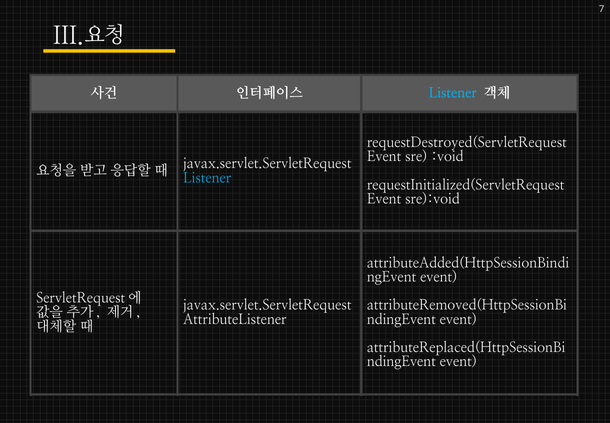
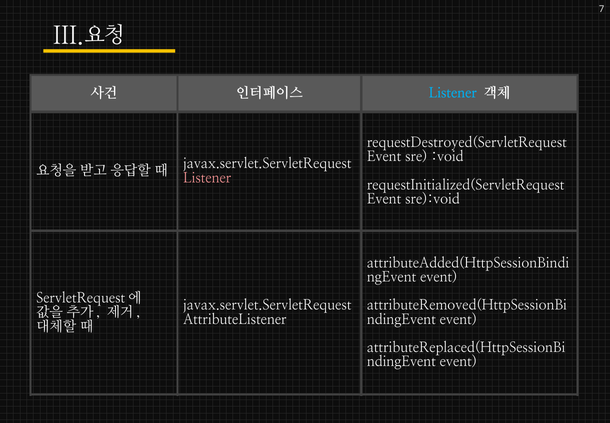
Listener at (207, 178) colour: light blue -> pink
